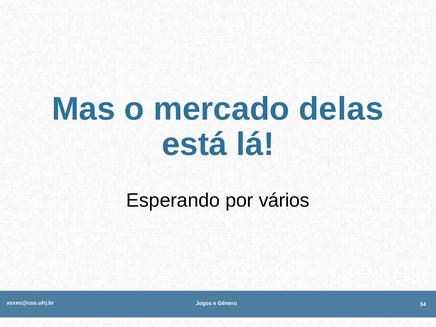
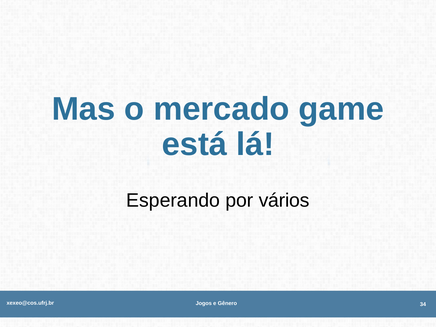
delas: delas -> game
